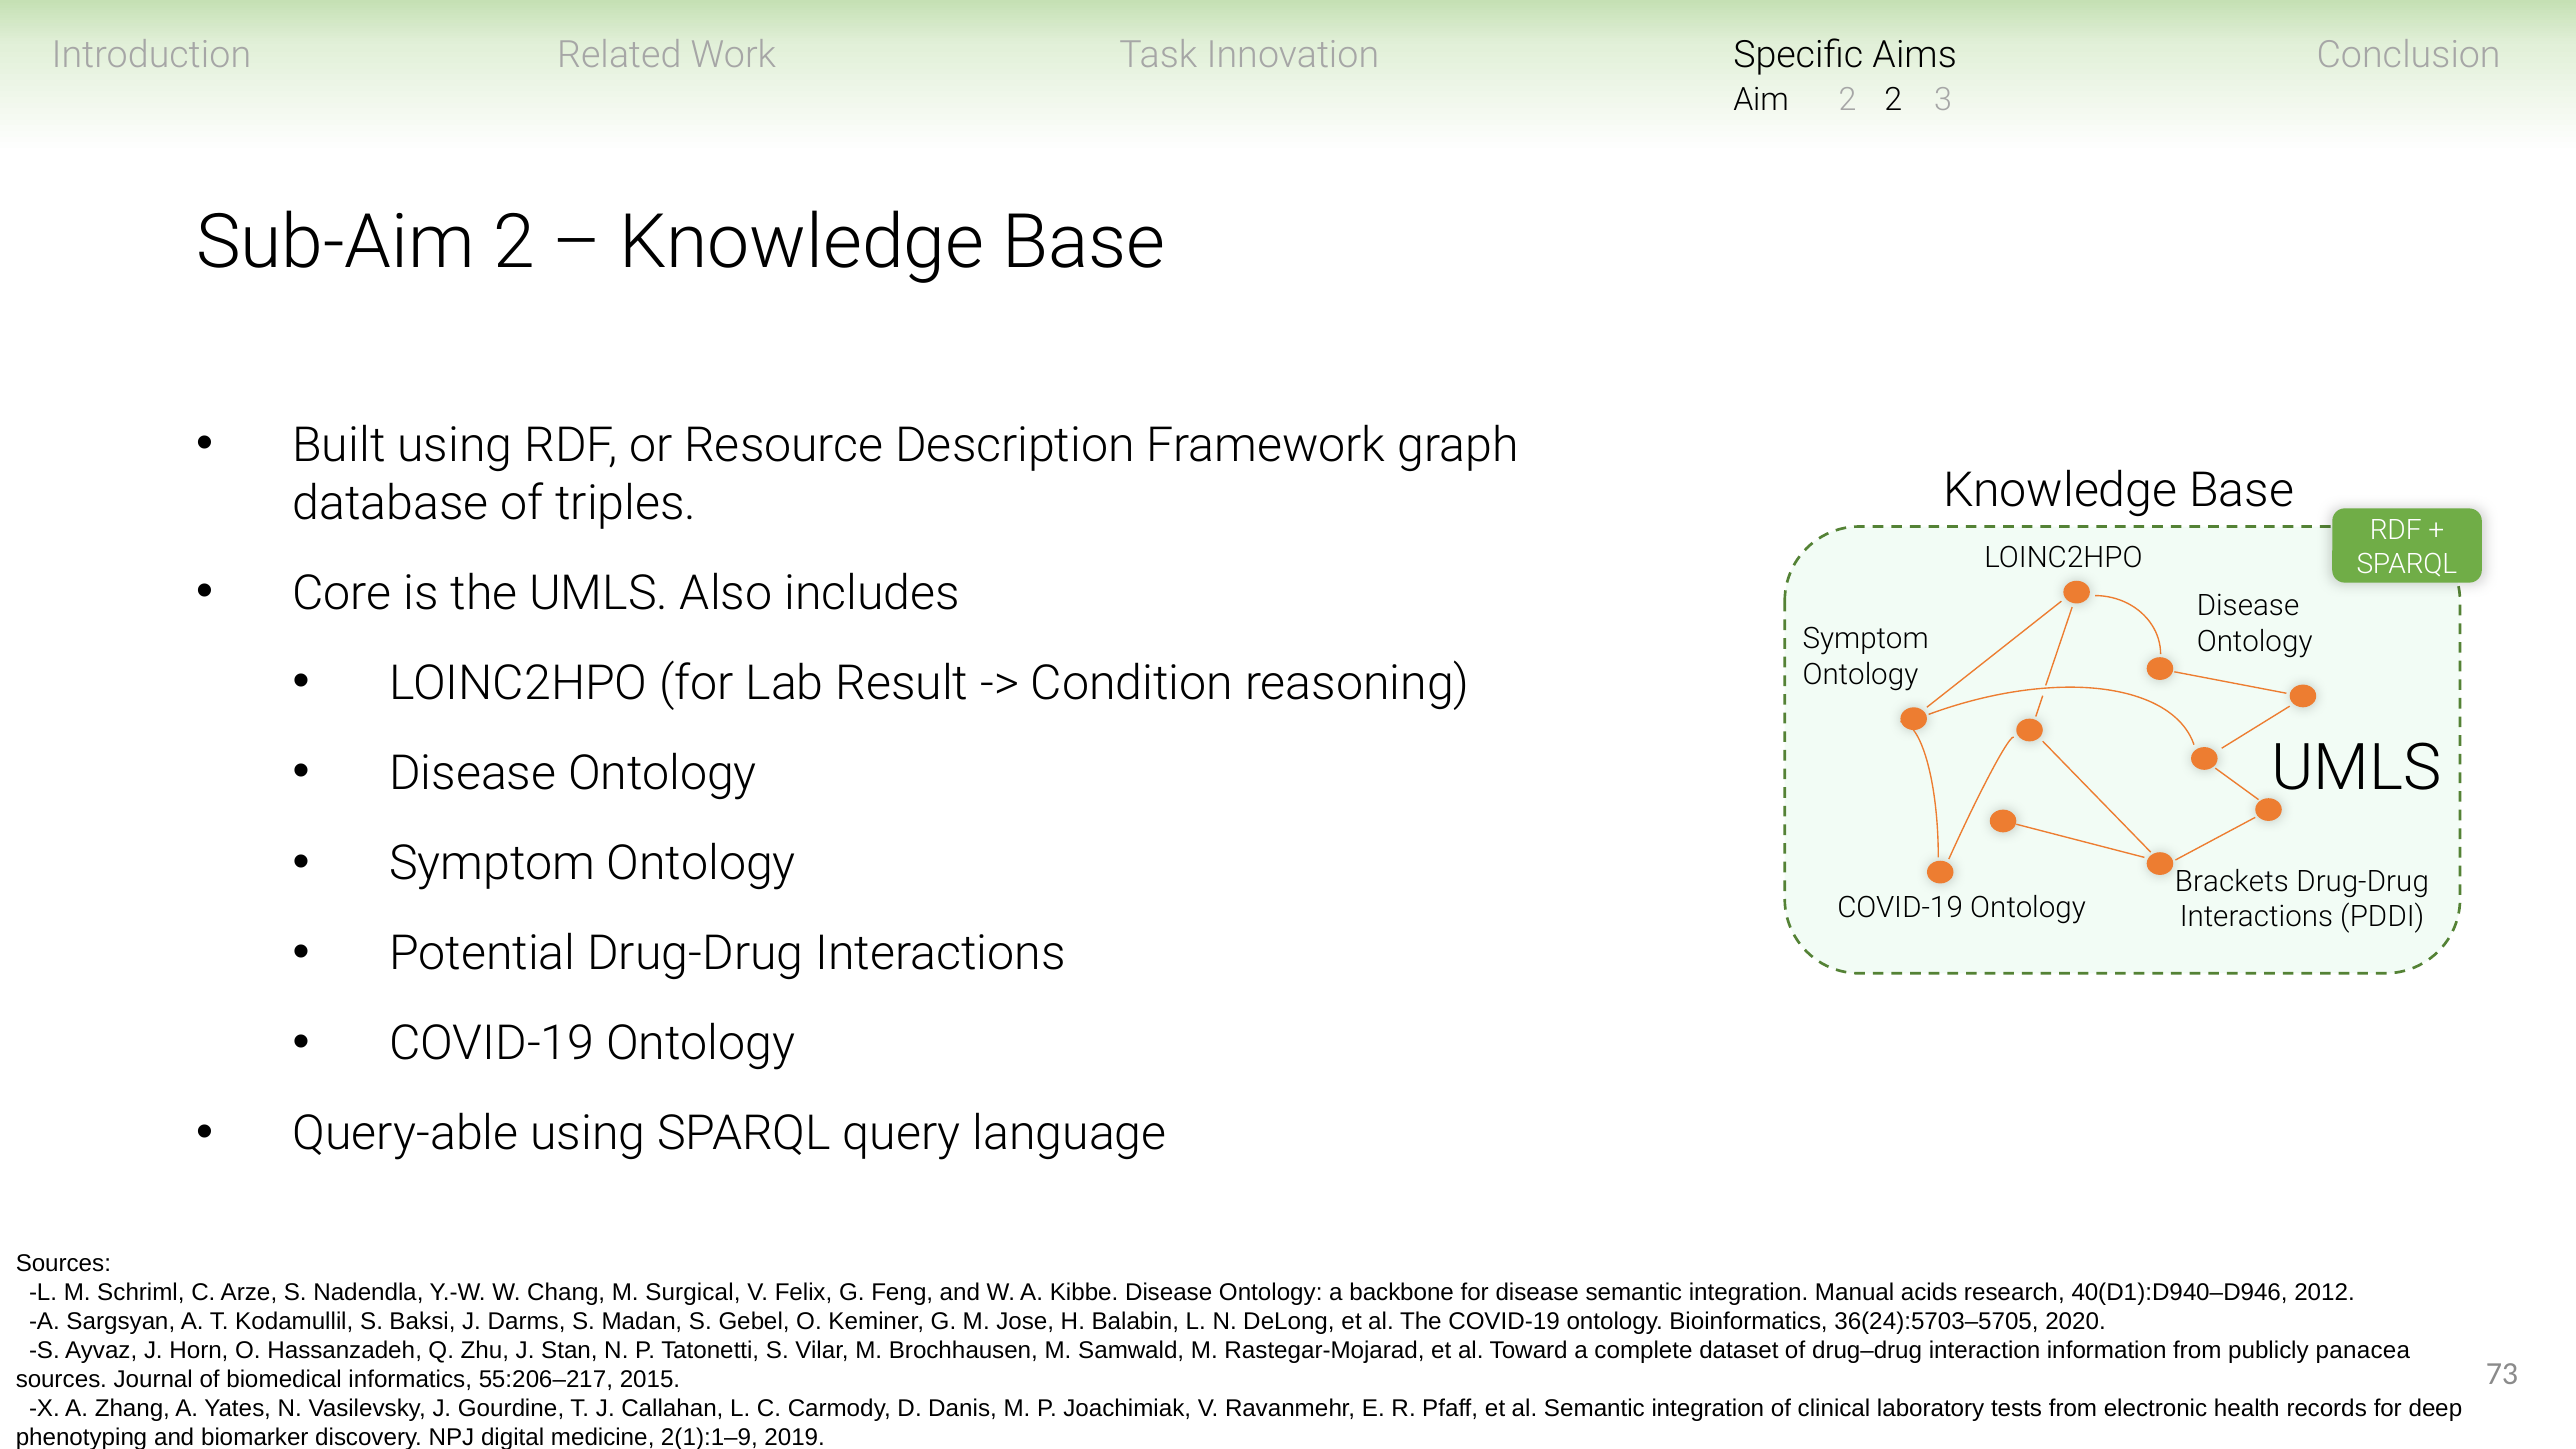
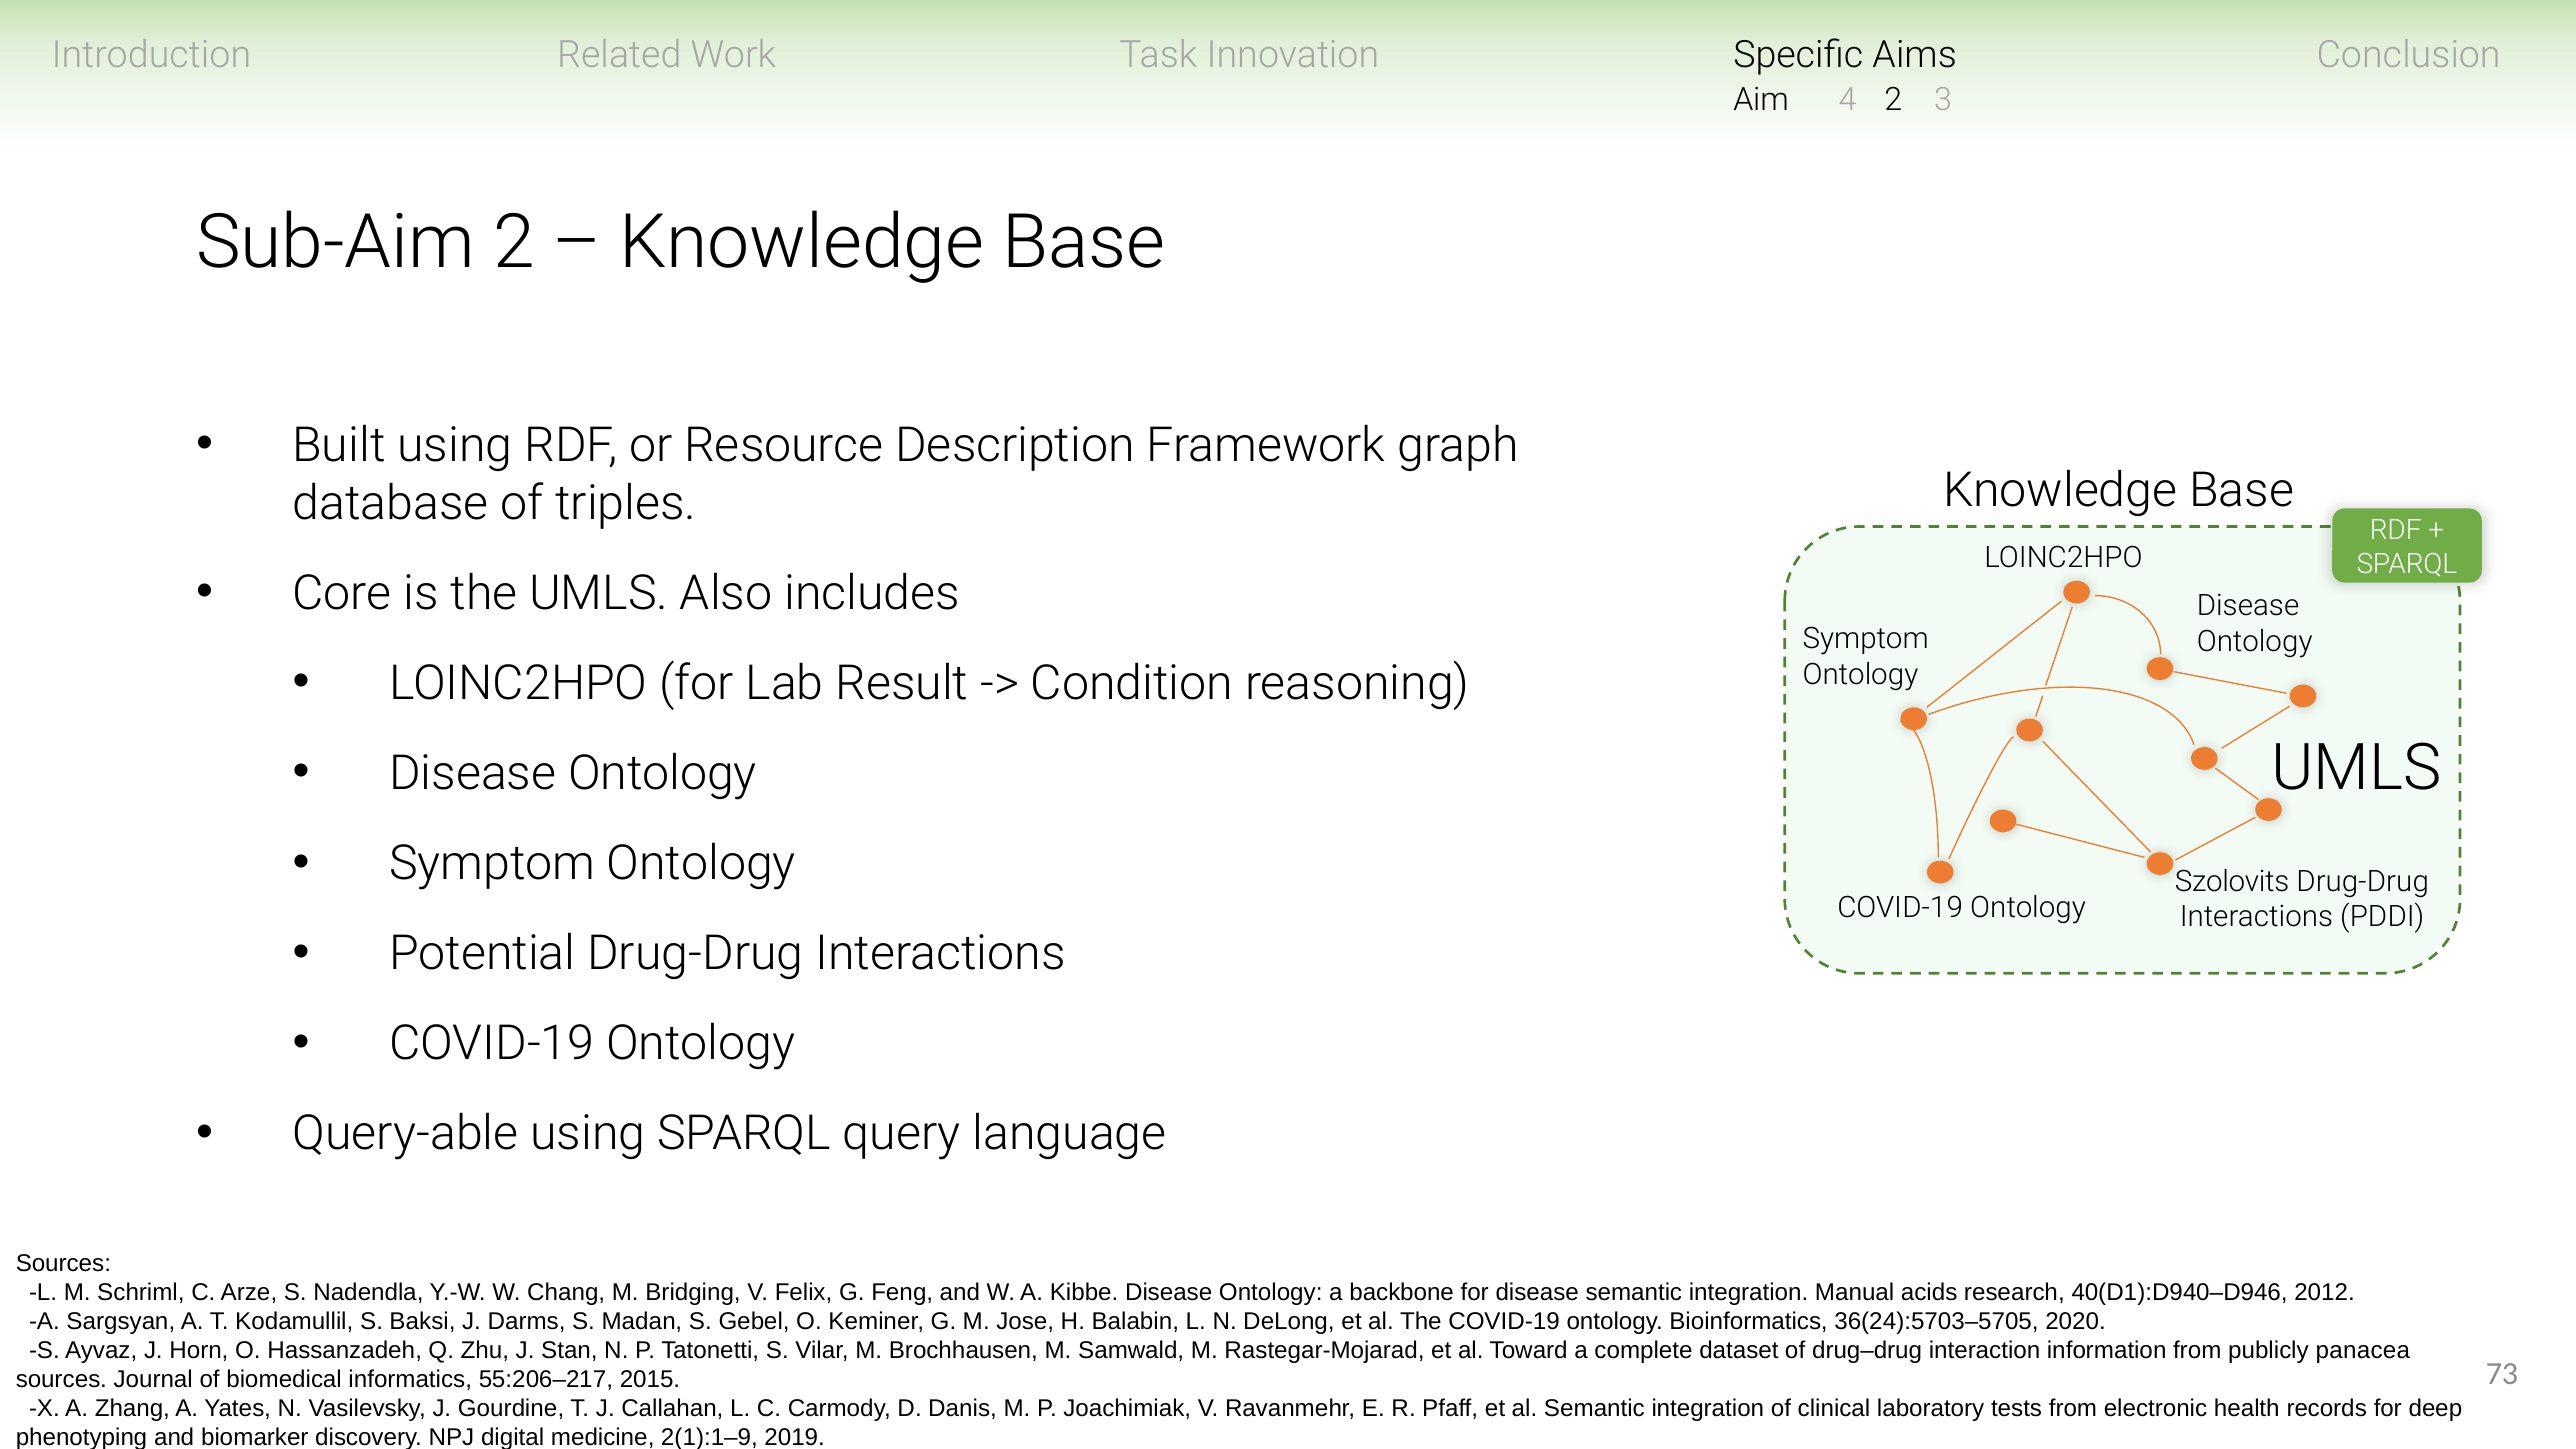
Aim 2: 2 -> 4
Brackets: Brackets -> Szolovits
Surgical: Surgical -> Bridging
